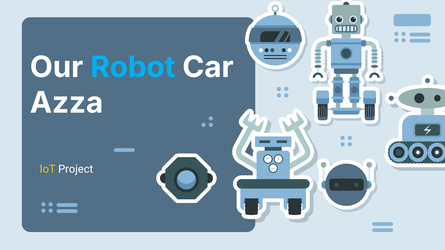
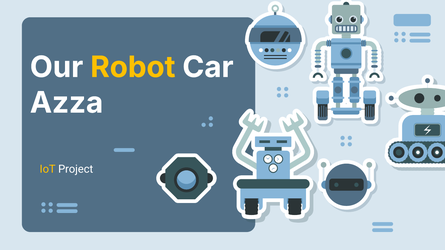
Robot colour: light blue -> yellow
